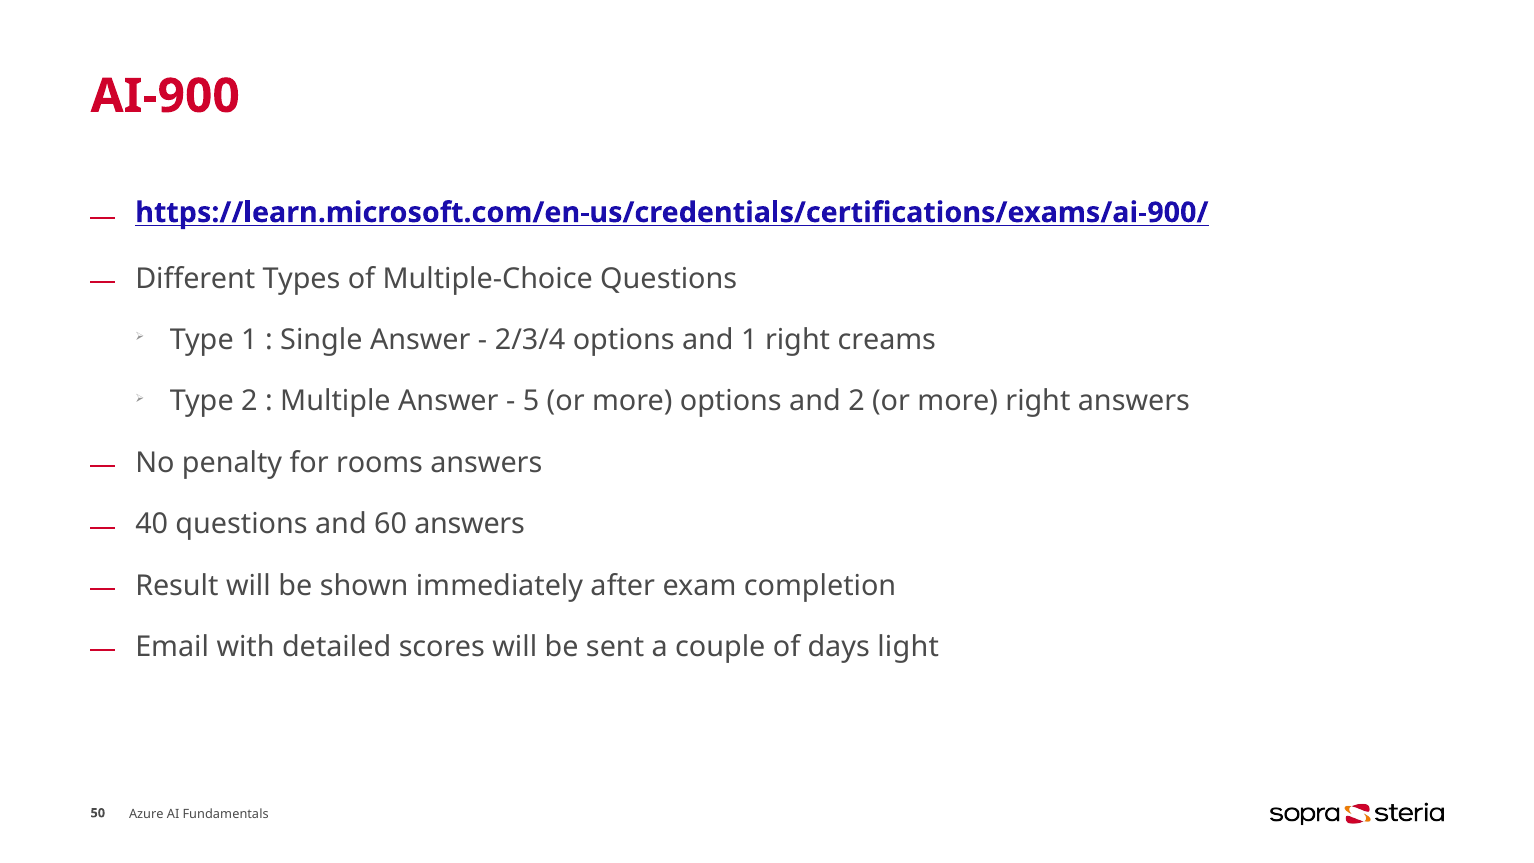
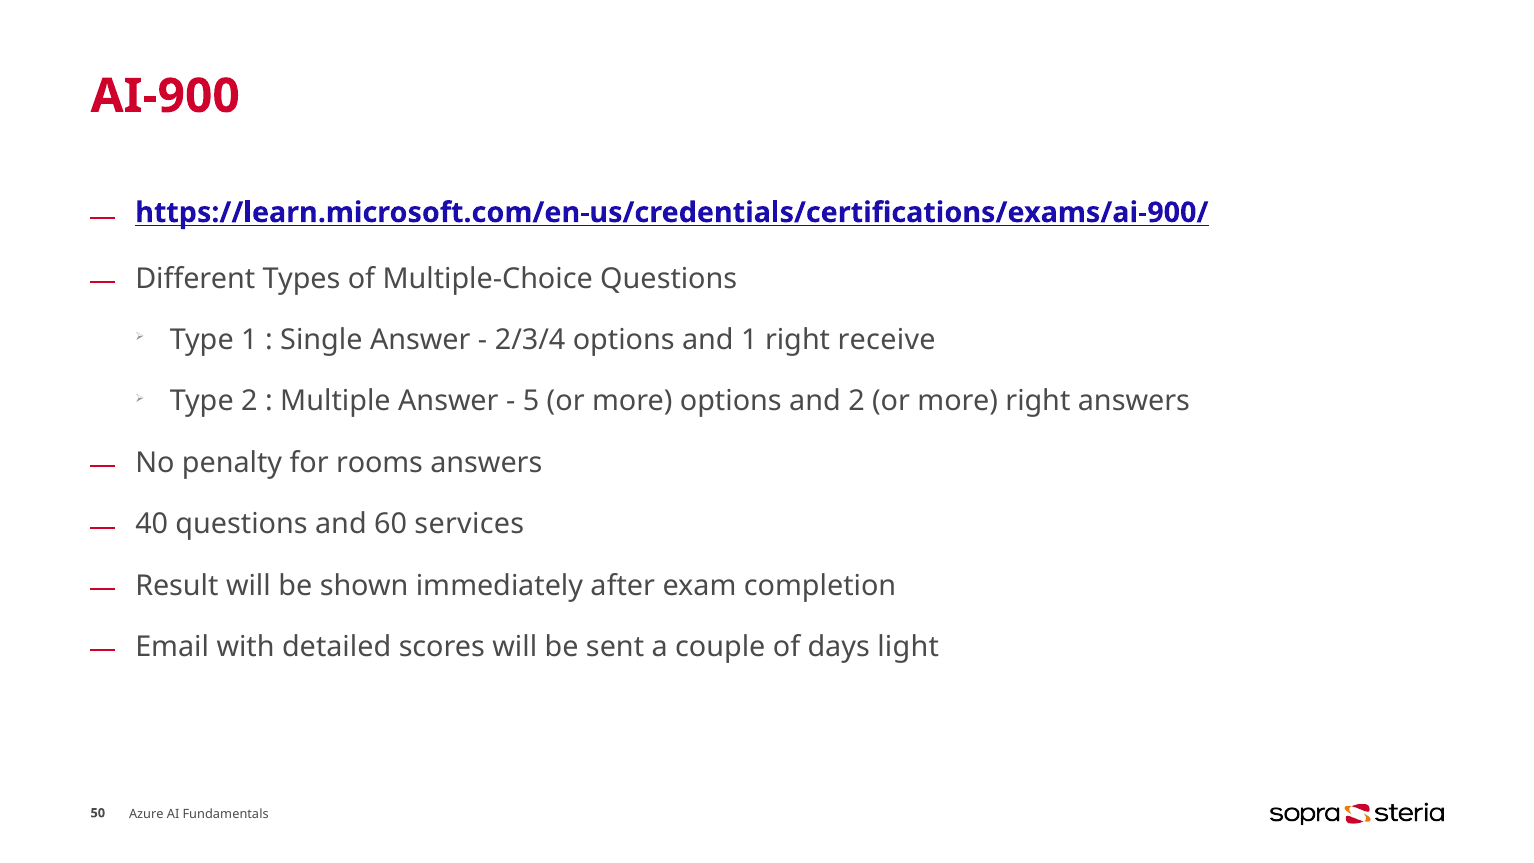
creams: creams -> receive
60 answers: answers -> services
